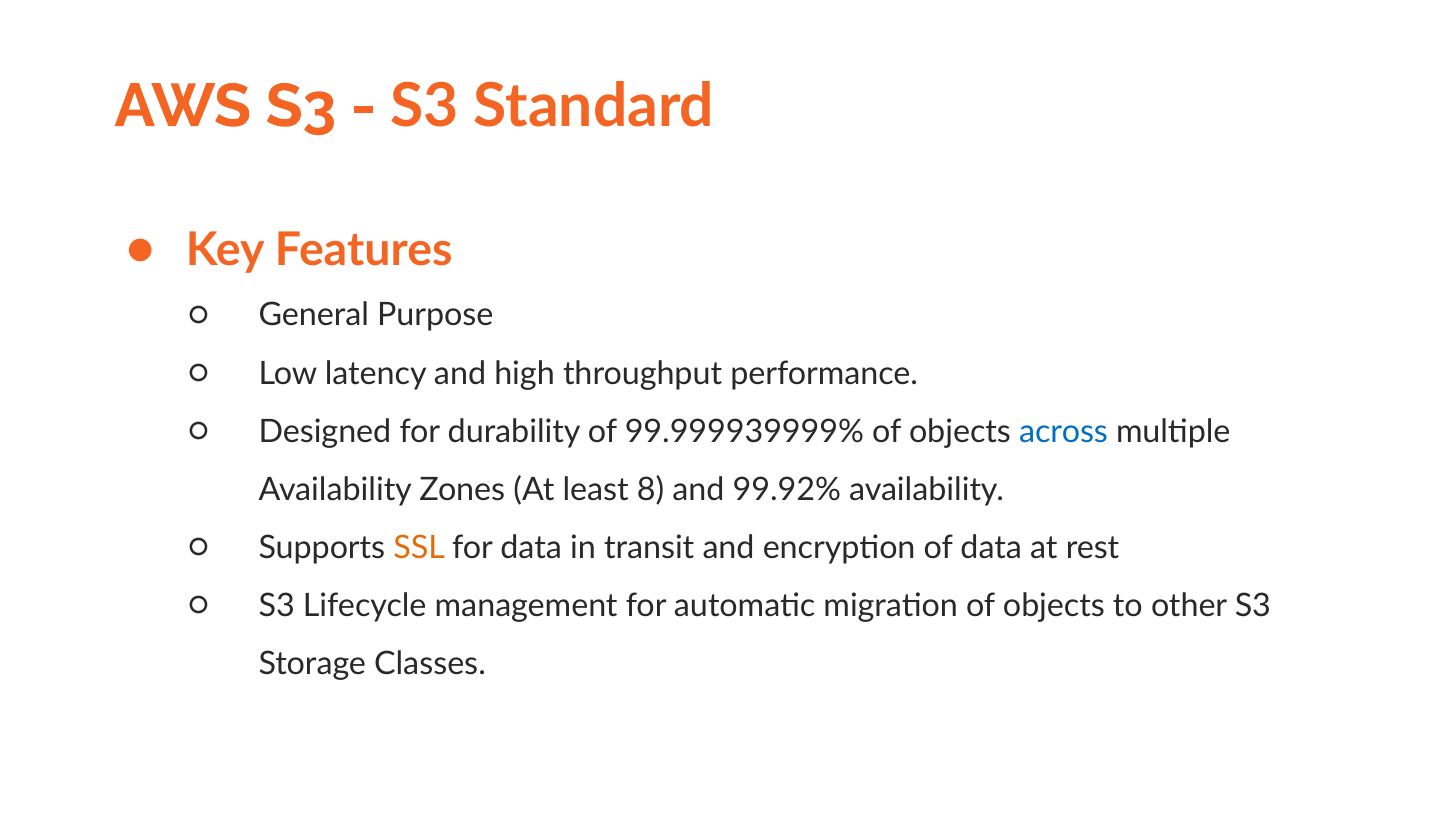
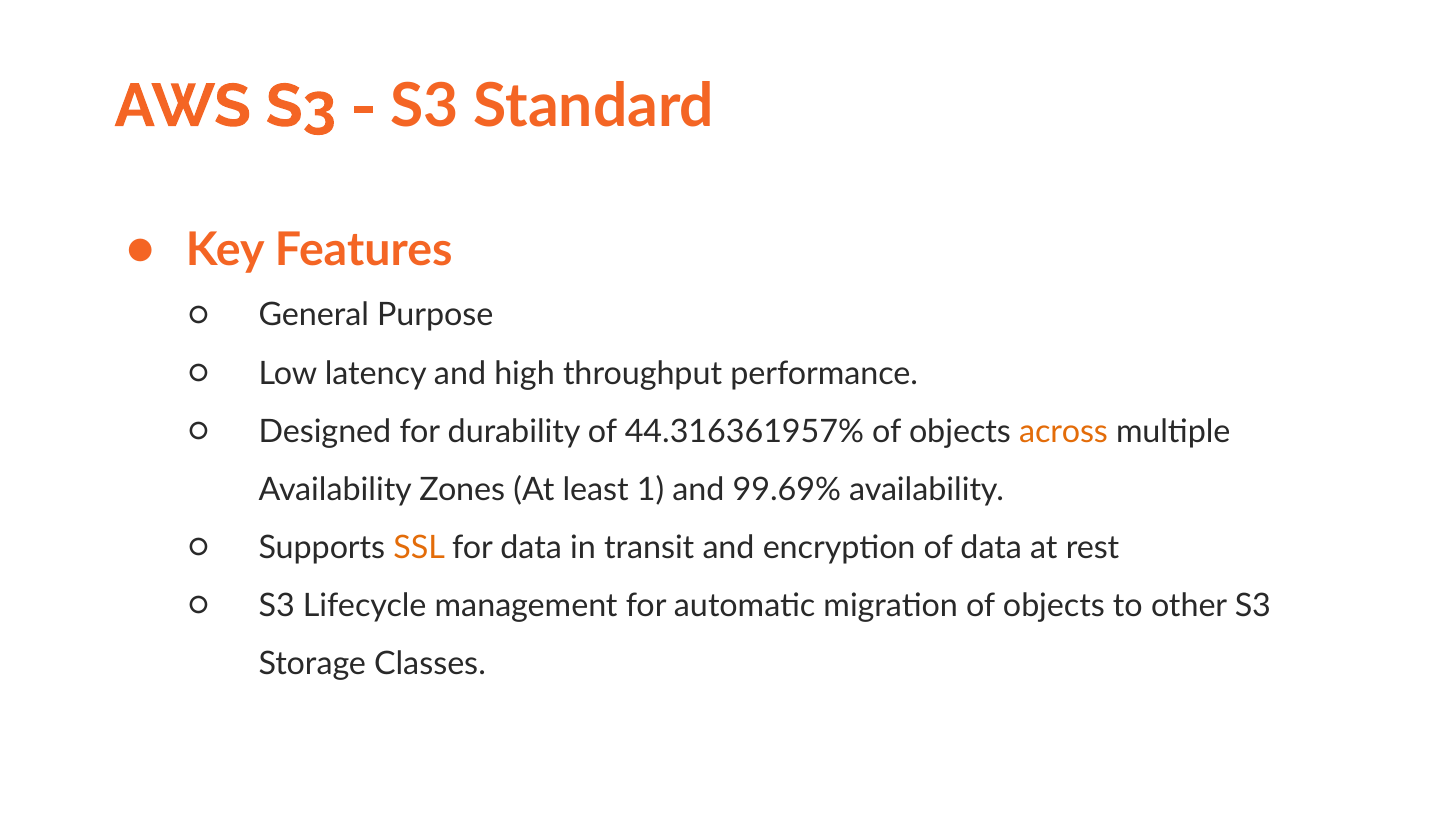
99.999939999%: 99.999939999% -> 44.316361957%
across colour: blue -> orange
8: 8 -> 1
99.92%: 99.92% -> 99.69%
